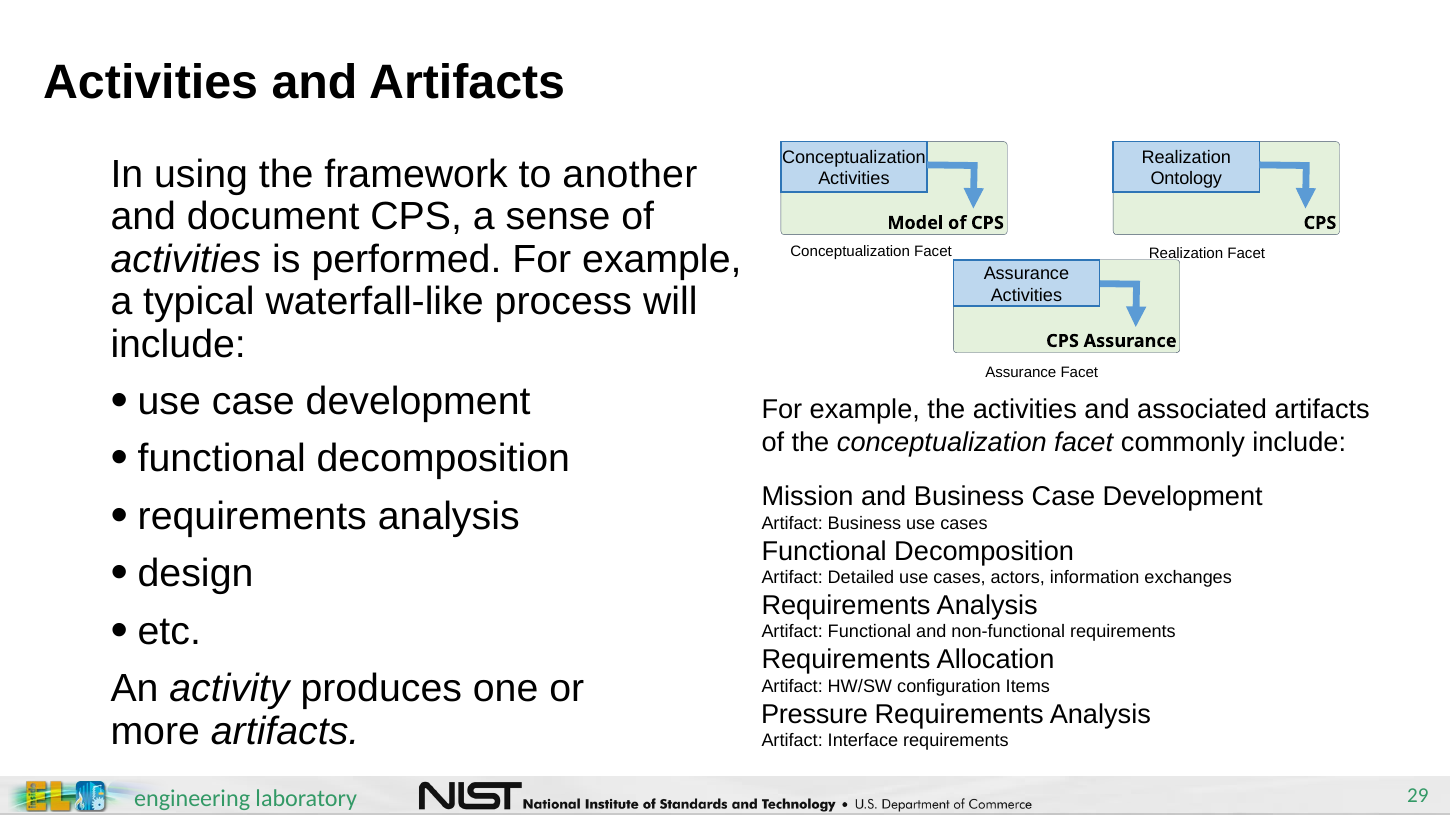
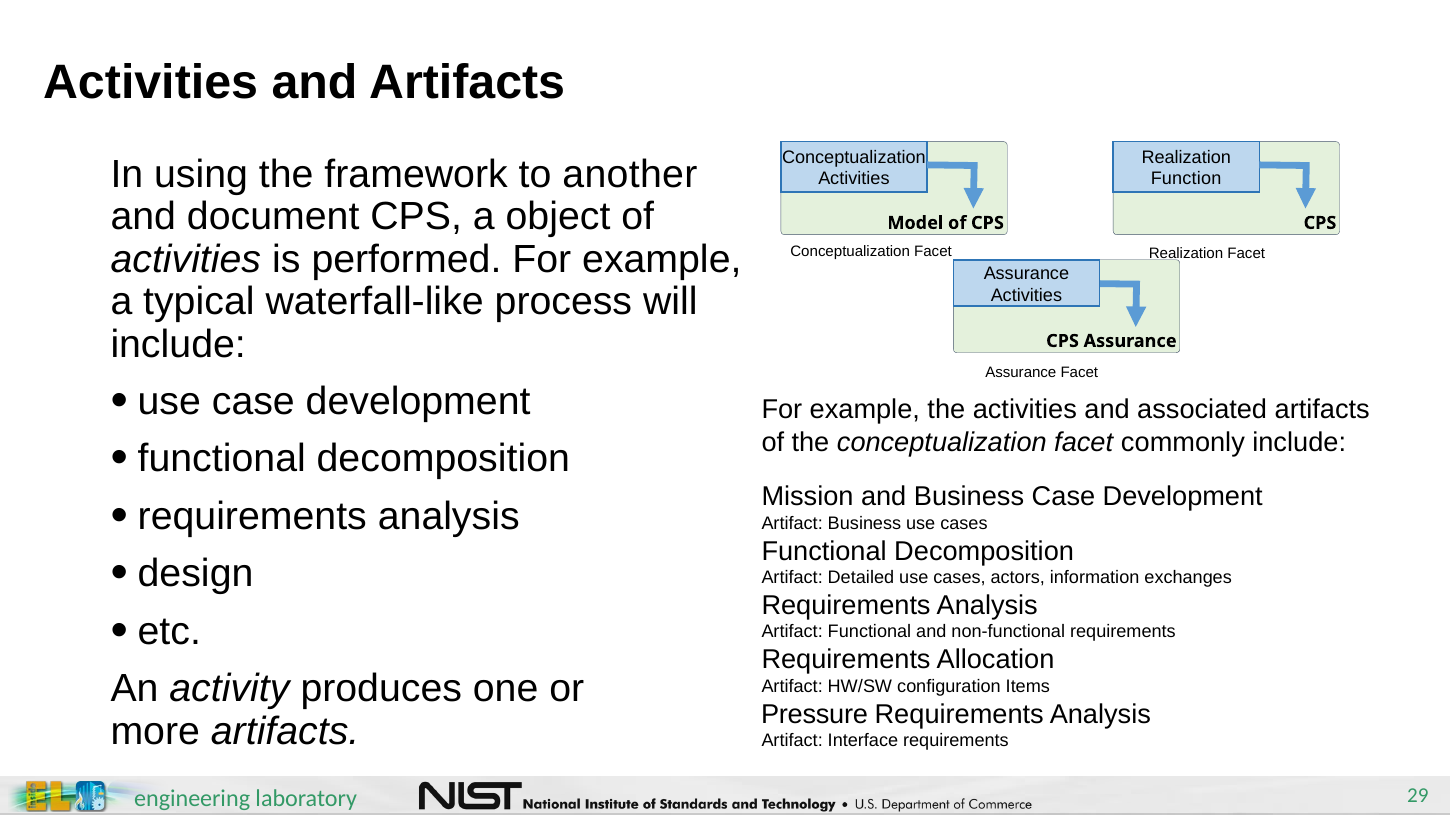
Ontology: Ontology -> Function
sense: sense -> object
